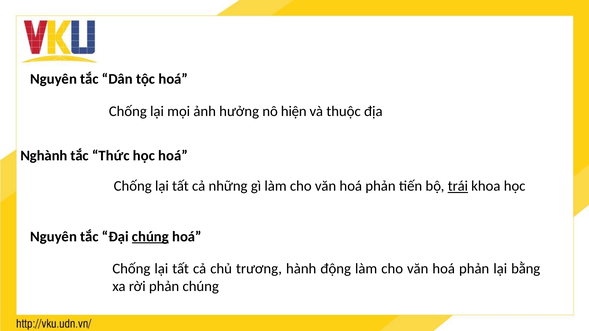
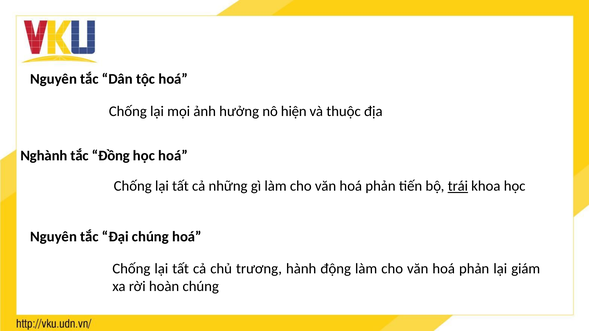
Thức: Thức -> Đồng
chúng at (150, 237) underline: present -> none
bằng: bằng -> giám
rời phản: phản -> hoàn
